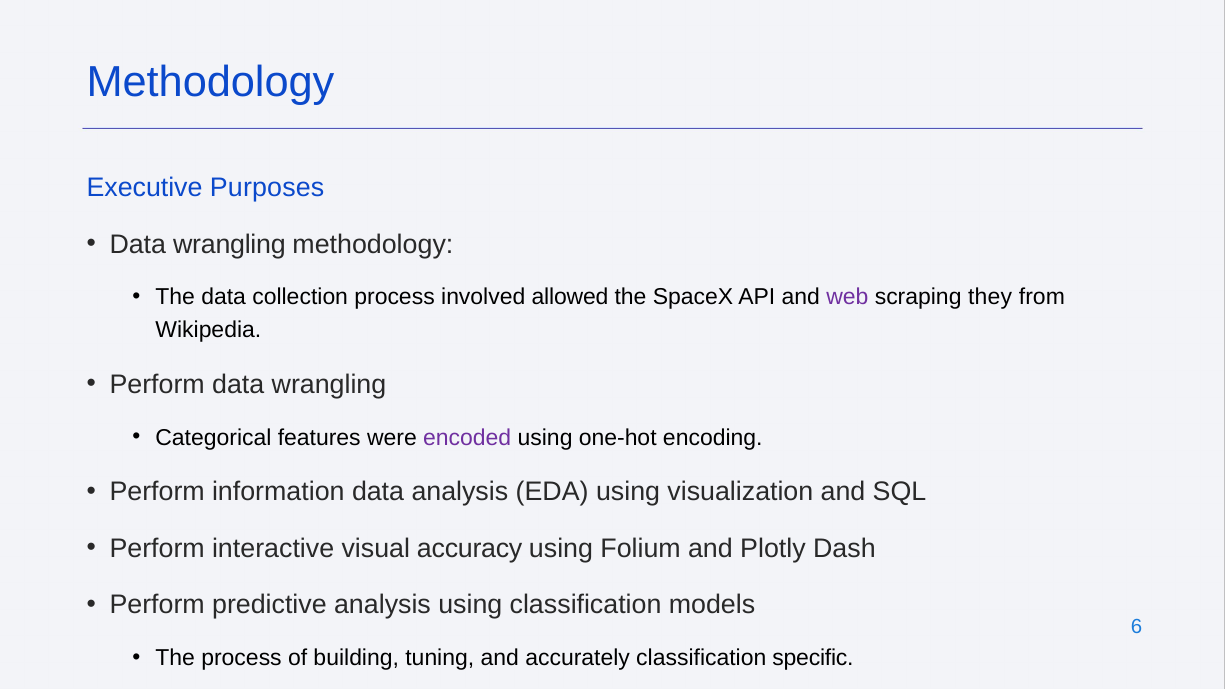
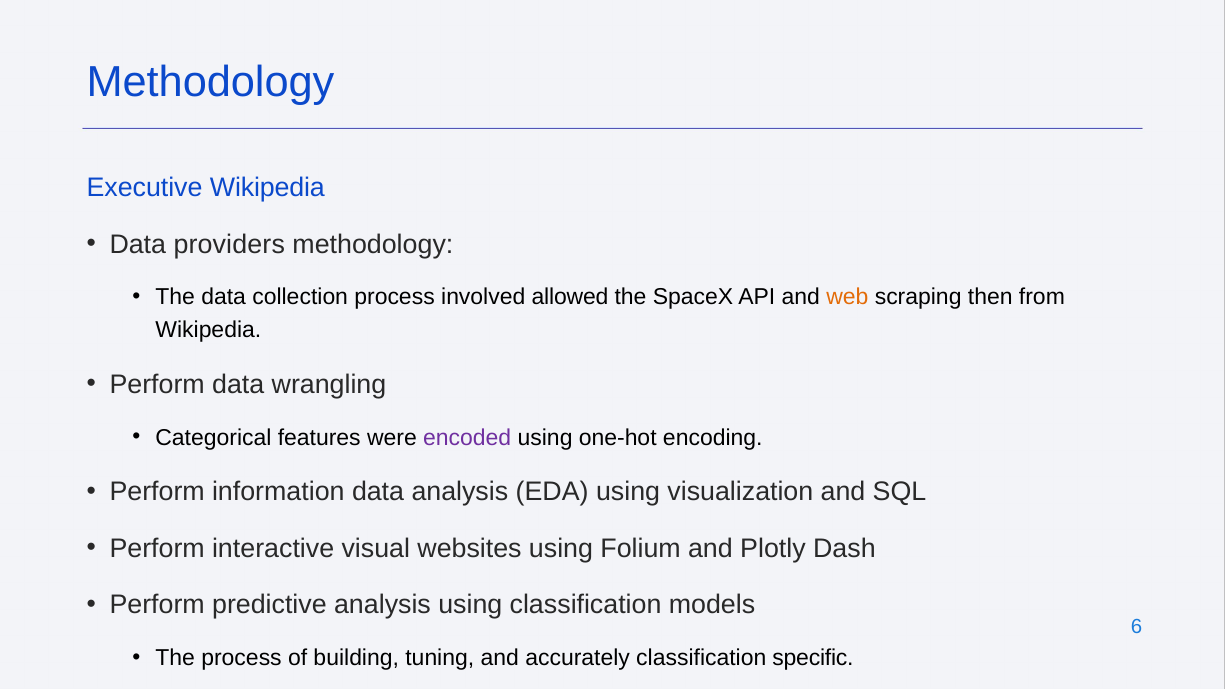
Executive Purposes: Purposes -> Wikipedia
wrangling at (229, 244): wrangling -> providers
web colour: purple -> orange
they: they -> then
accuracy: accuracy -> websites
